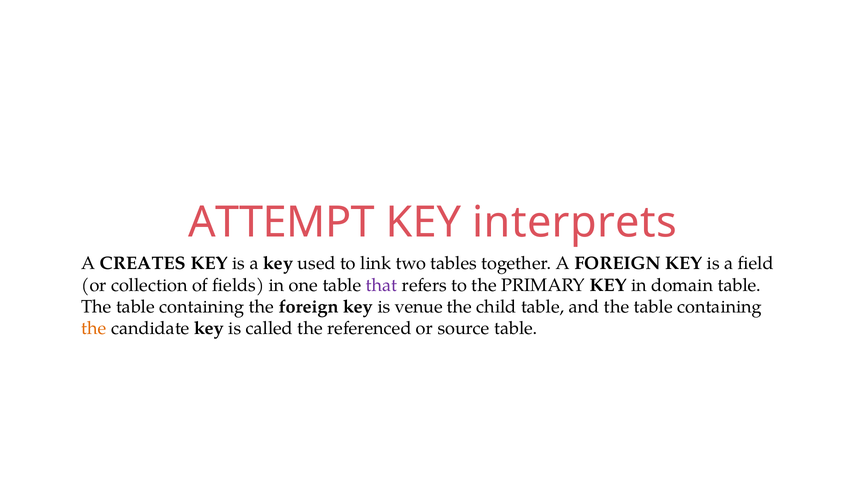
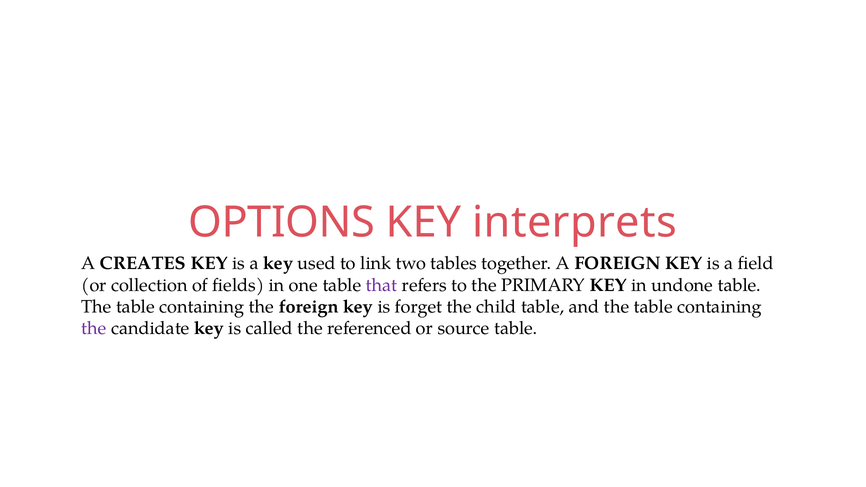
ATTEMPT: ATTEMPT -> OPTIONS
domain: domain -> undone
venue: venue -> forget
the at (94, 328) colour: orange -> purple
